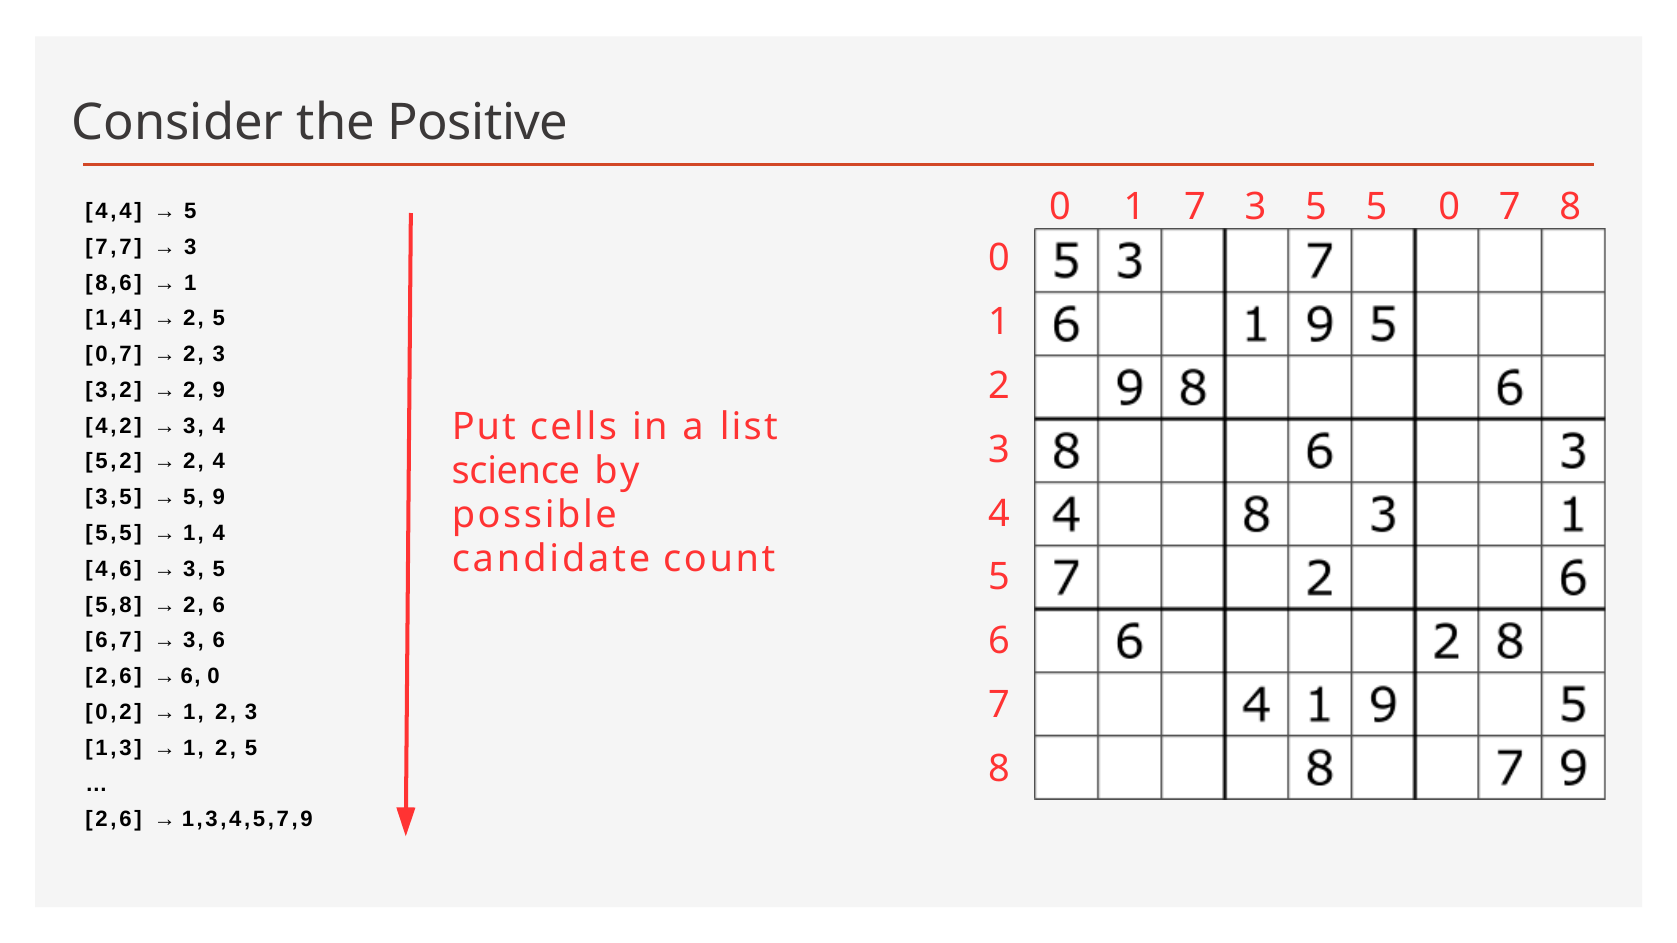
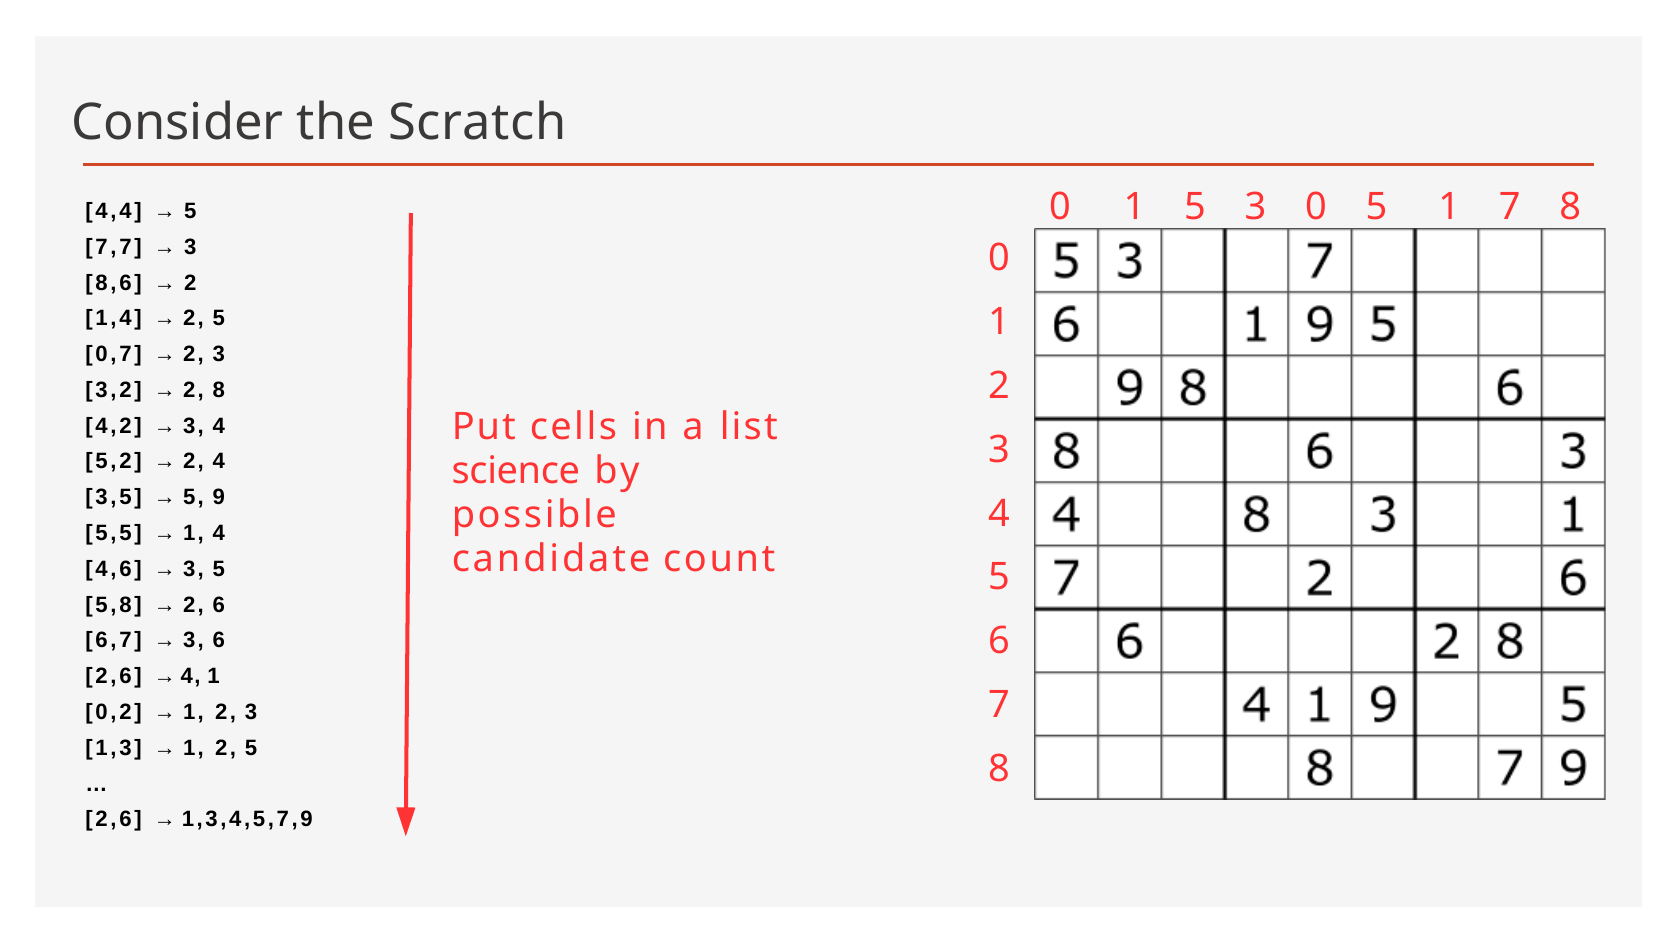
Positive: Positive -> Scratch
1 7: 7 -> 5
5 at (1316, 207): 5 -> 0
5 0: 0 -> 1
1 at (190, 283): 1 -> 2
2 9: 9 -> 8
6 at (187, 677): 6 -> 4
0 at (213, 677): 0 -> 1
